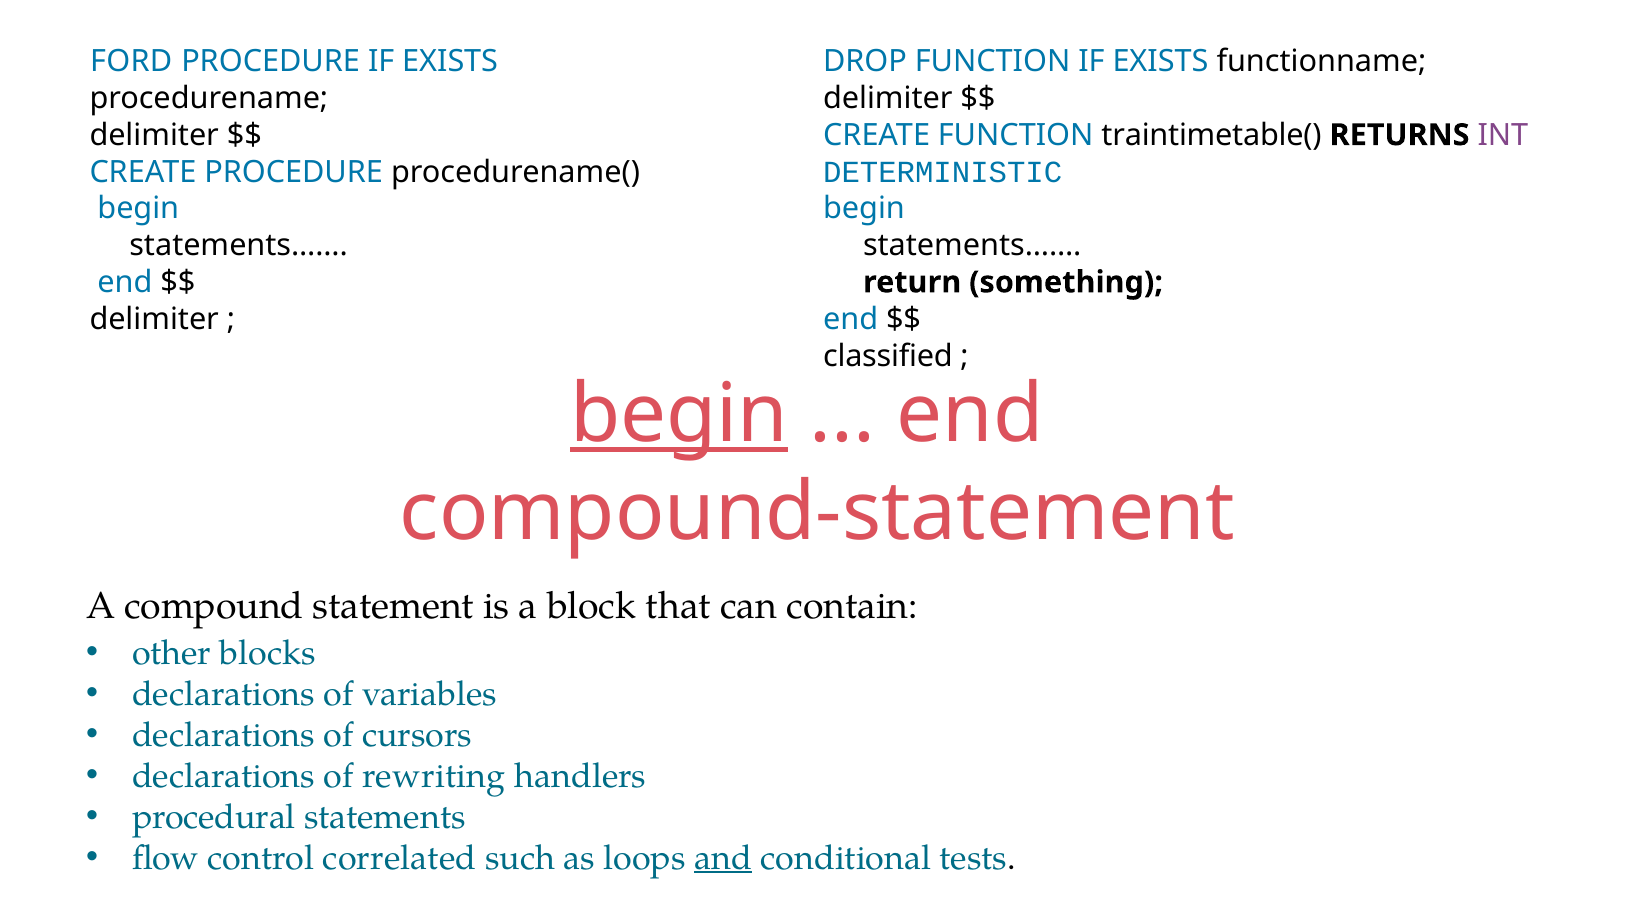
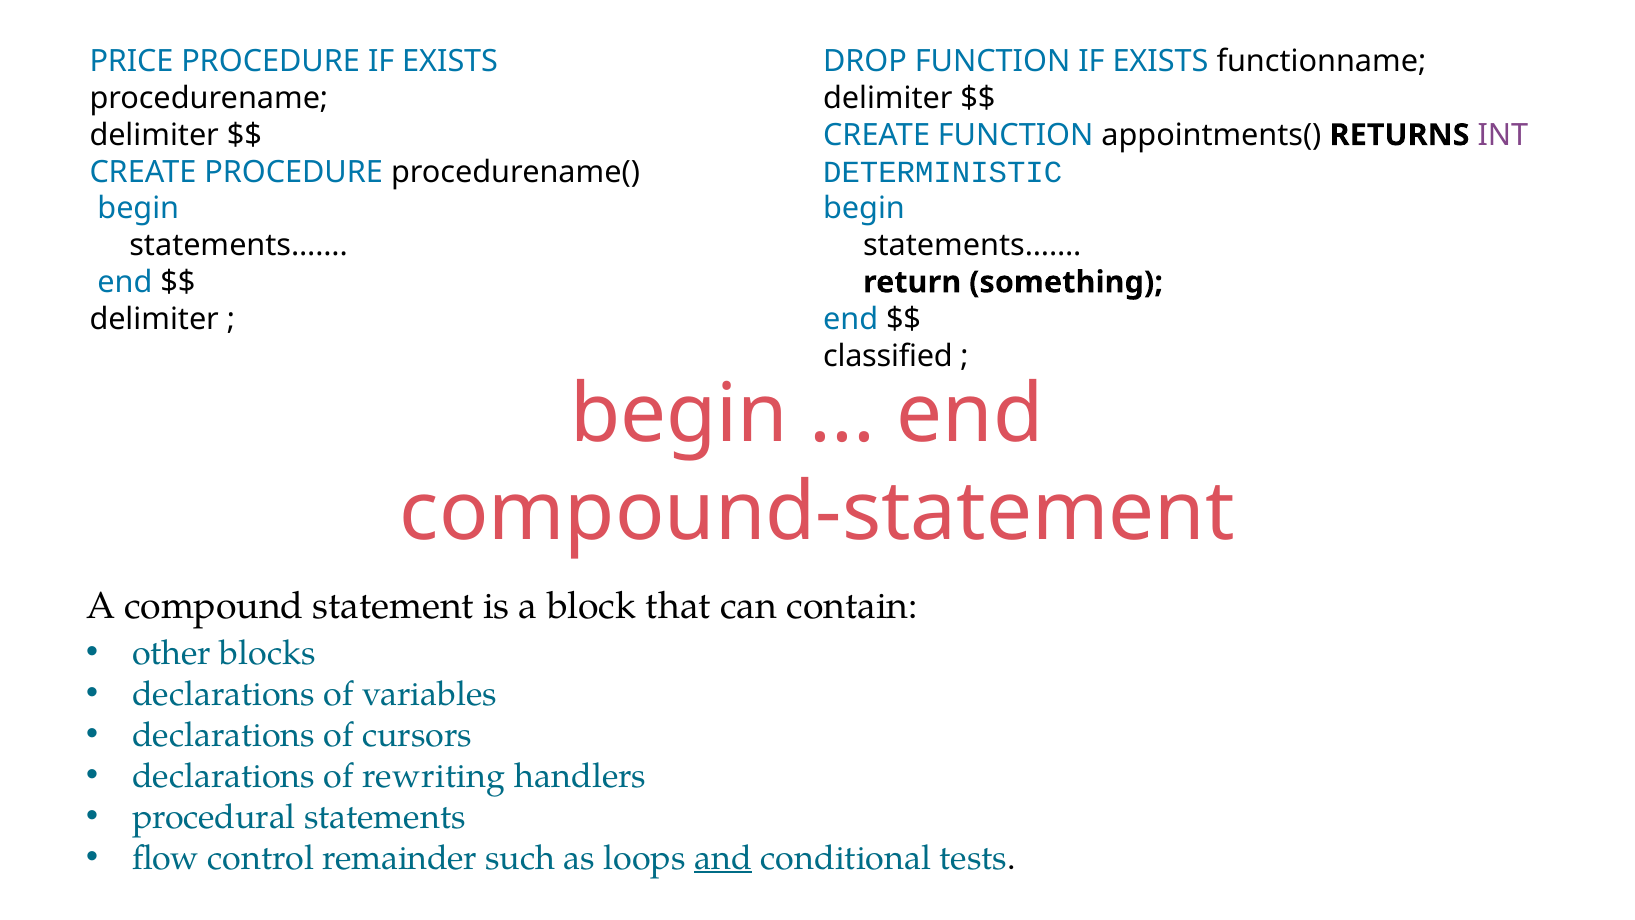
FORD: FORD -> PRICE
traintimetable(: traintimetable( -> appointments(
begin at (679, 414) underline: present -> none
correlated: correlated -> remainder
